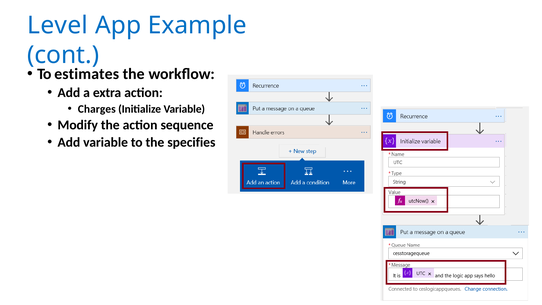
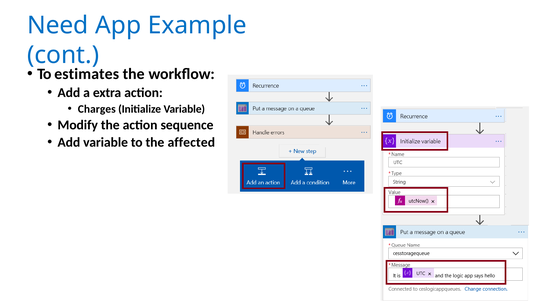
Level: Level -> Need
specifies: specifies -> affected
